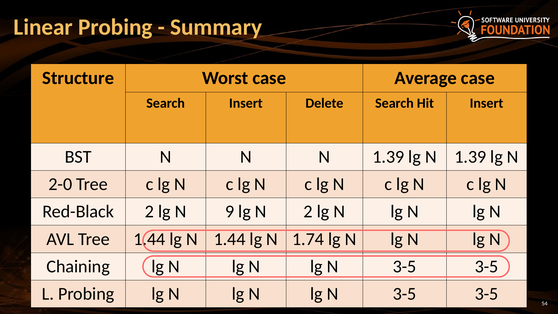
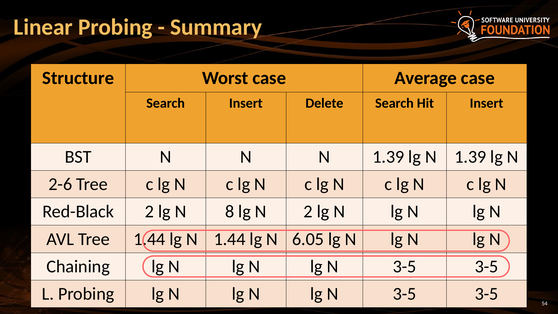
2-0: 2-0 -> 2-6
9: 9 -> 8
1.74: 1.74 -> 6.05
